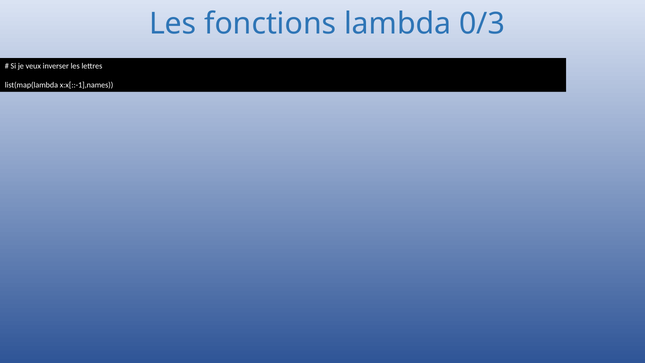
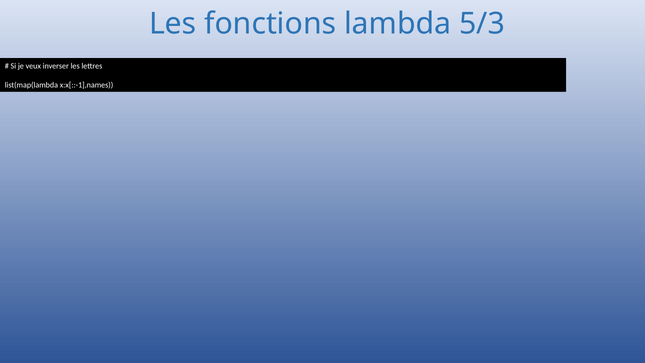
0/3: 0/3 -> 5/3
